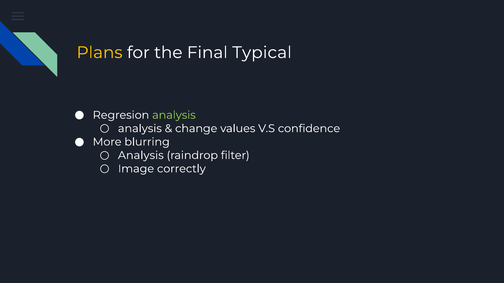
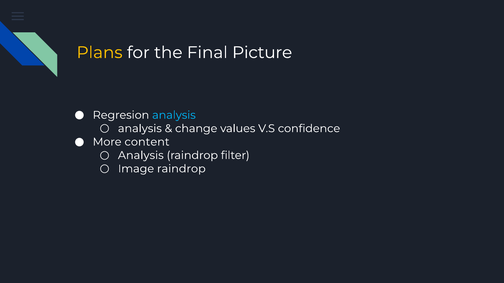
Typical: Typical -> Picture
analysis at (174, 115) colour: light green -> light blue
blurring: blurring -> content
Image correctly: correctly -> raindrop
